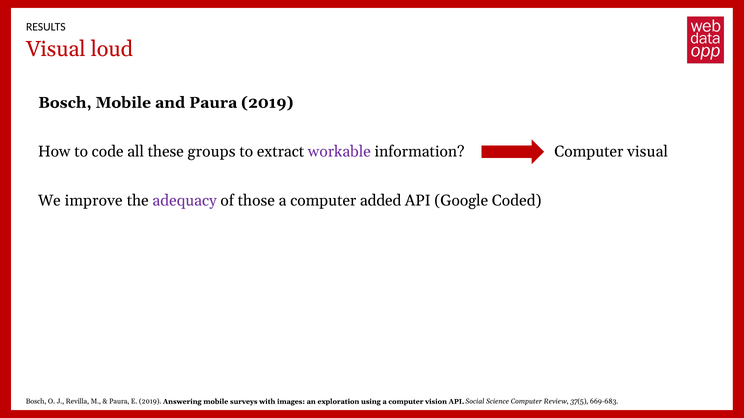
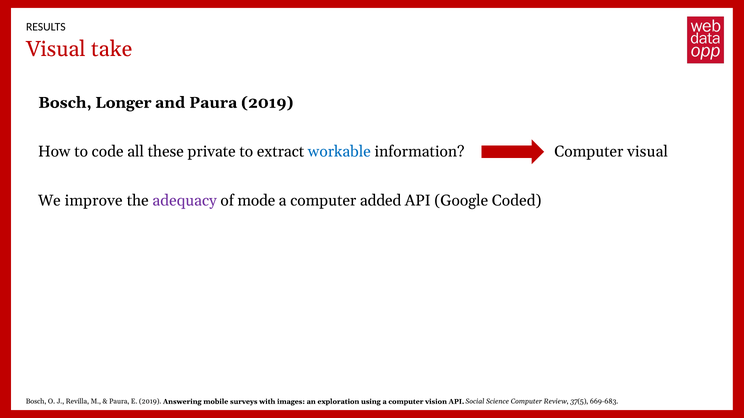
loud: loud -> take
Bosch Mobile: Mobile -> Longer
groups: groups -> private
workable colour: purple -> blue
those: those -> mode
